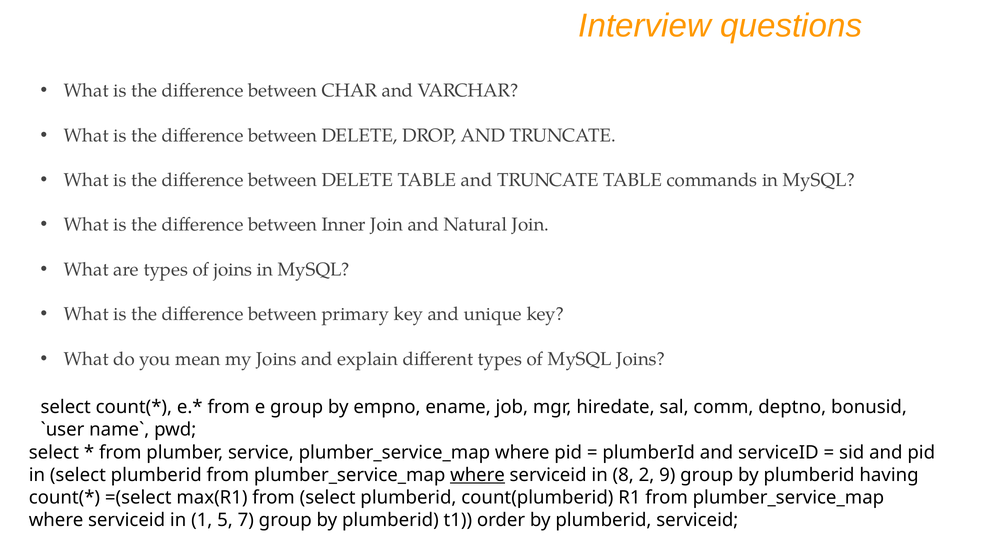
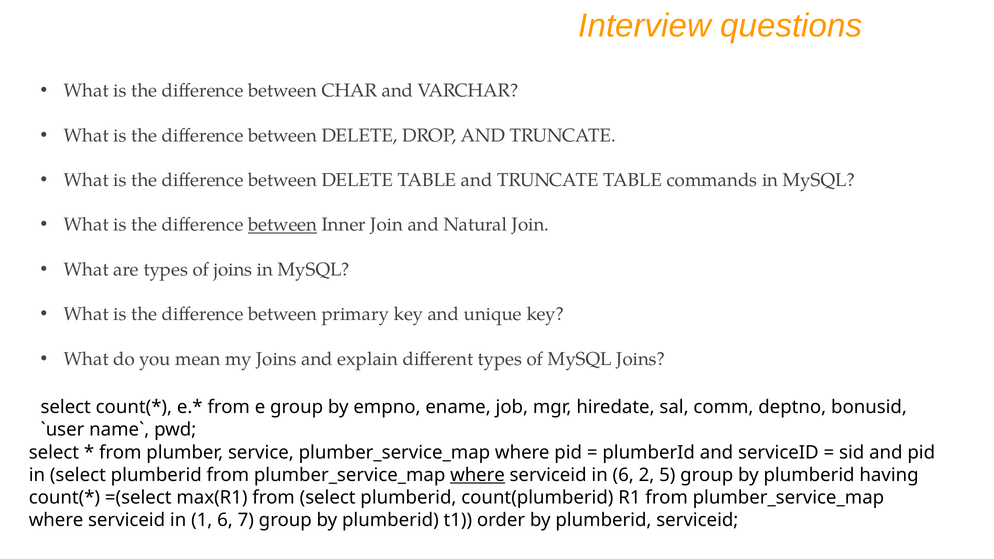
between at (283, 225) underline: none -> present
in 8: 8 -> 6
9: 9 -> 5
1 5: 5 -> 6
